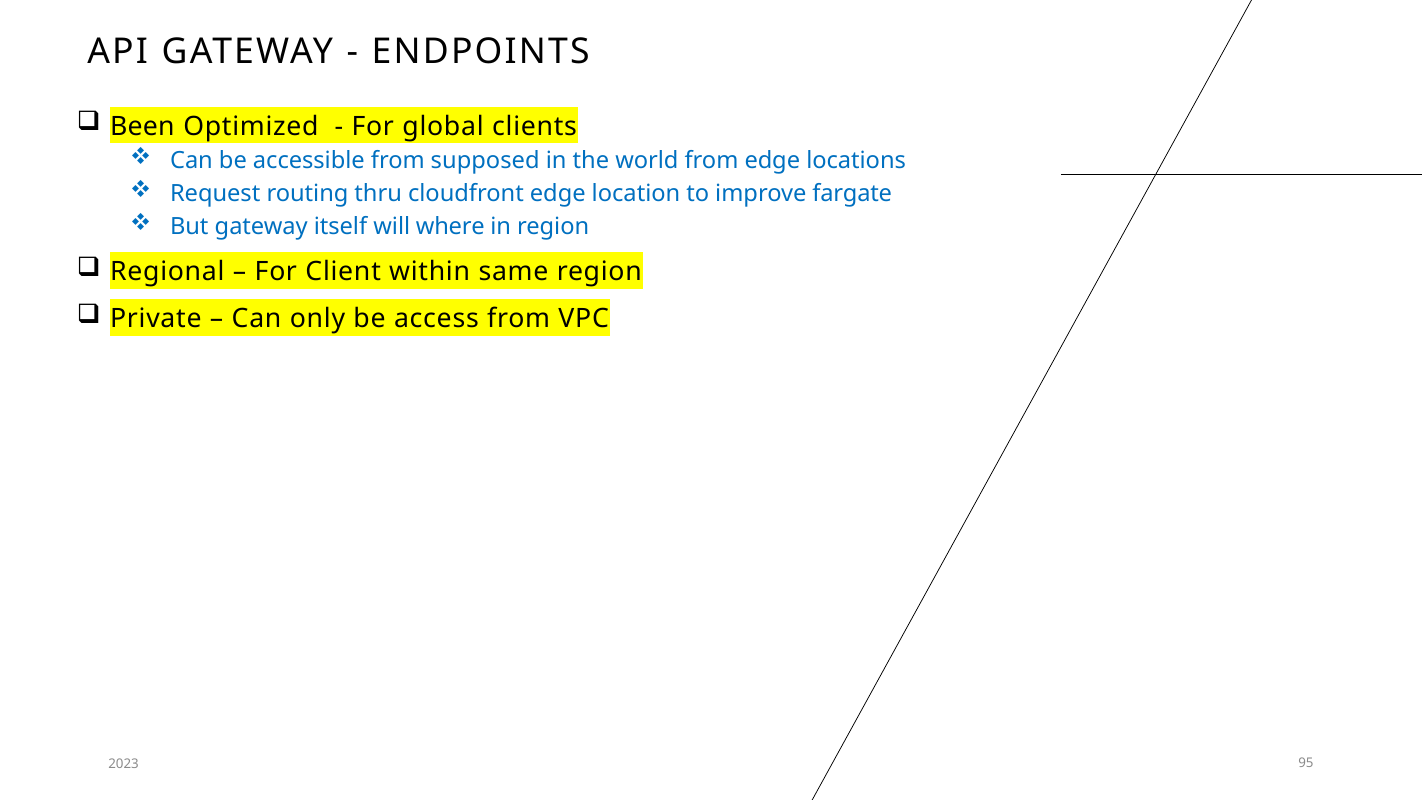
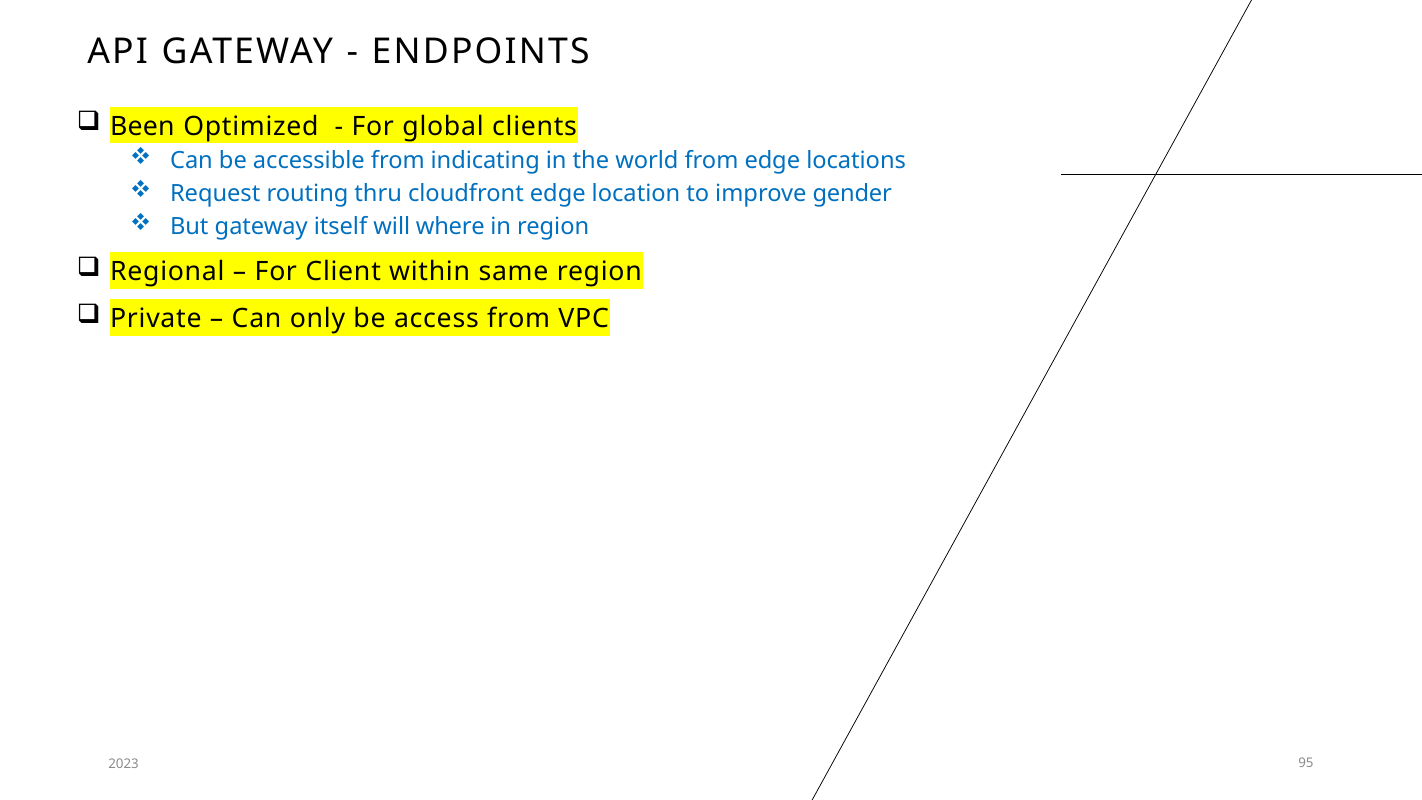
supposed: supposed -> indicating
fargate: fargate -> gender
